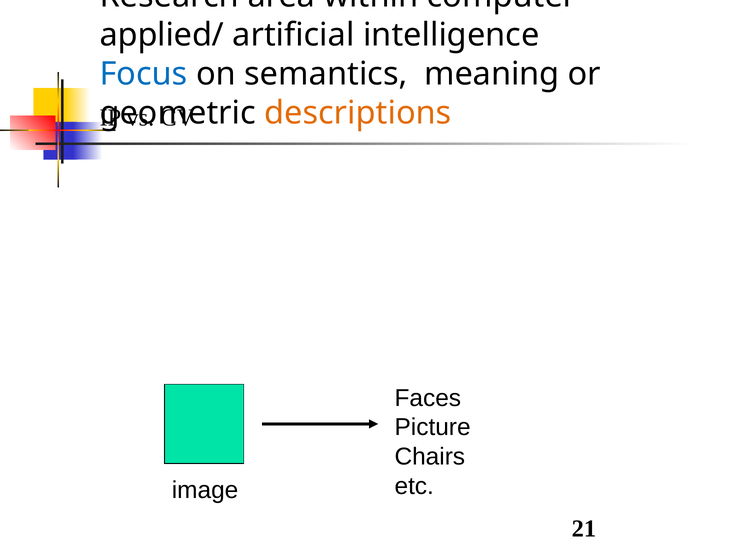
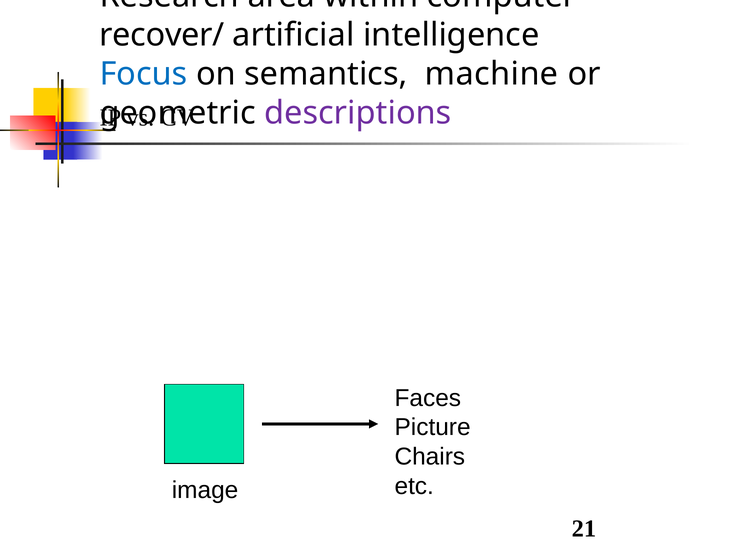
applied/: applied/ -> recover/
meaning: meaning -> machine
descriptions colour: orange -> purple
